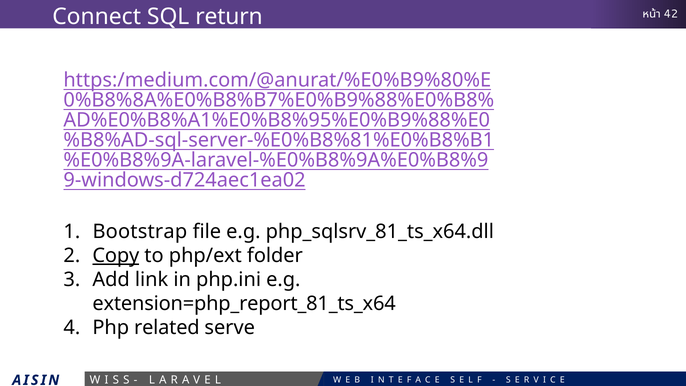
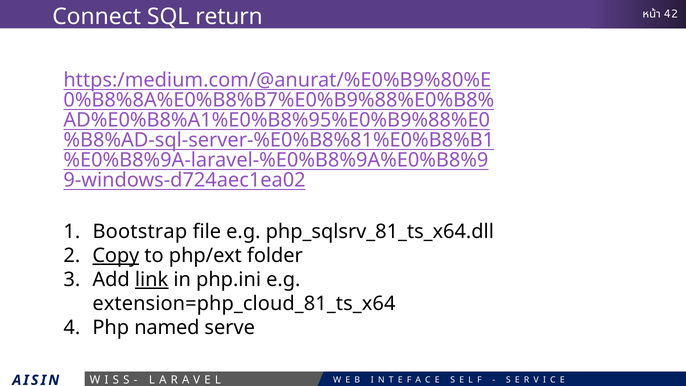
link underline: none -> present
extension=php_report_81_ts_x64: extension=php_report_81_ts_x64 -> extension=php_cloud_81_ts_x64
related: related -> named
